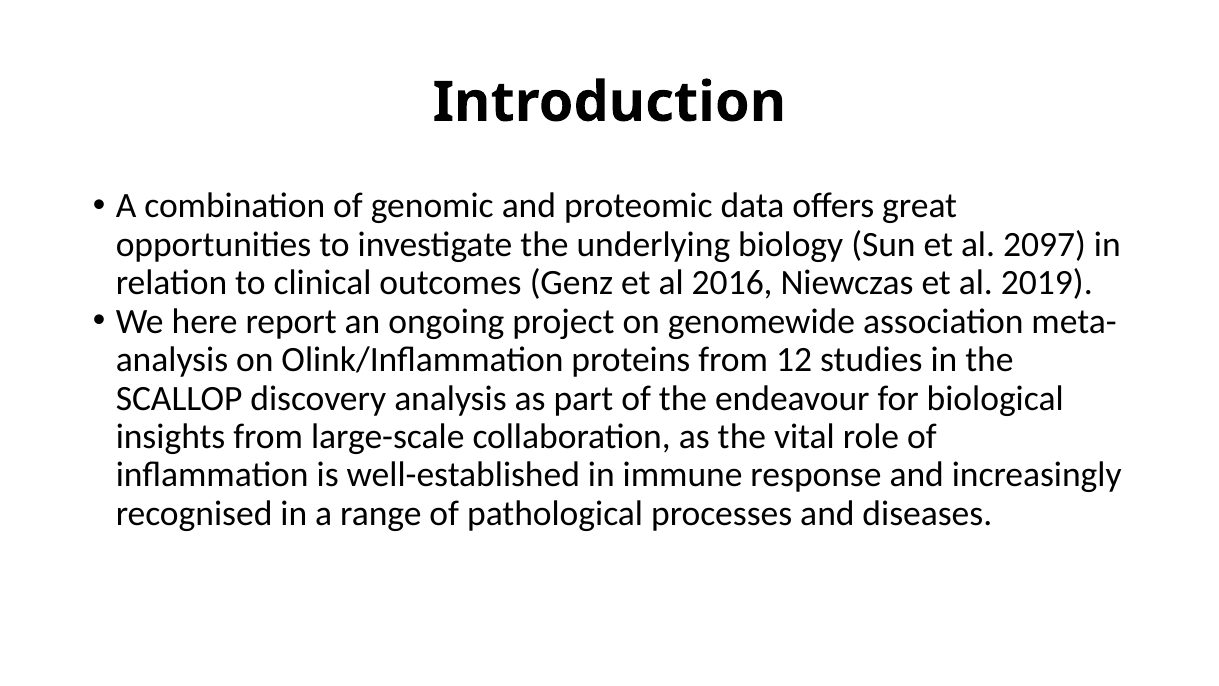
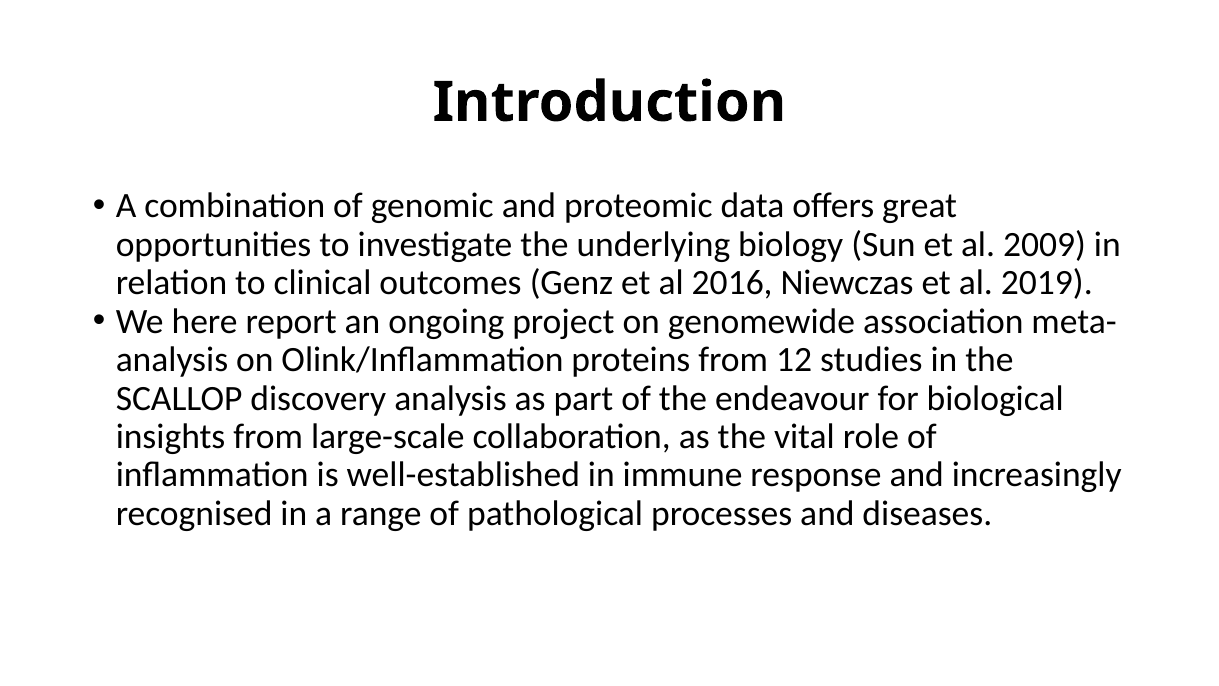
2097: 2097 -> 2009
